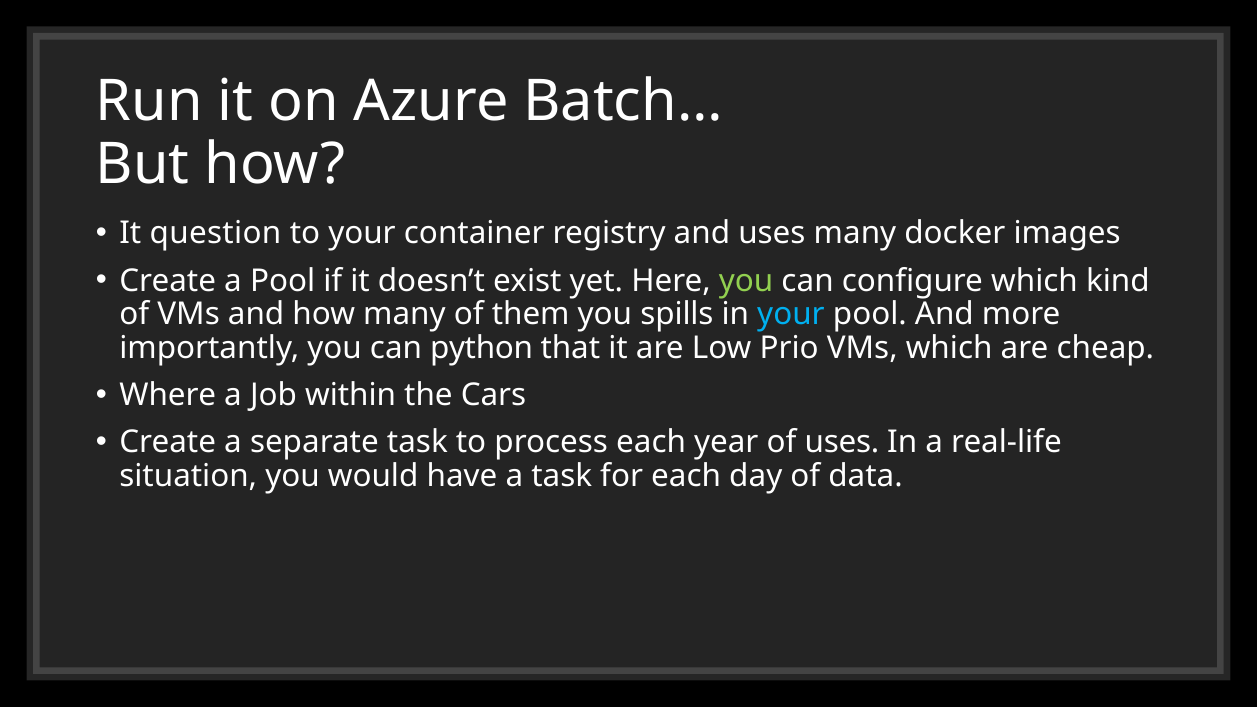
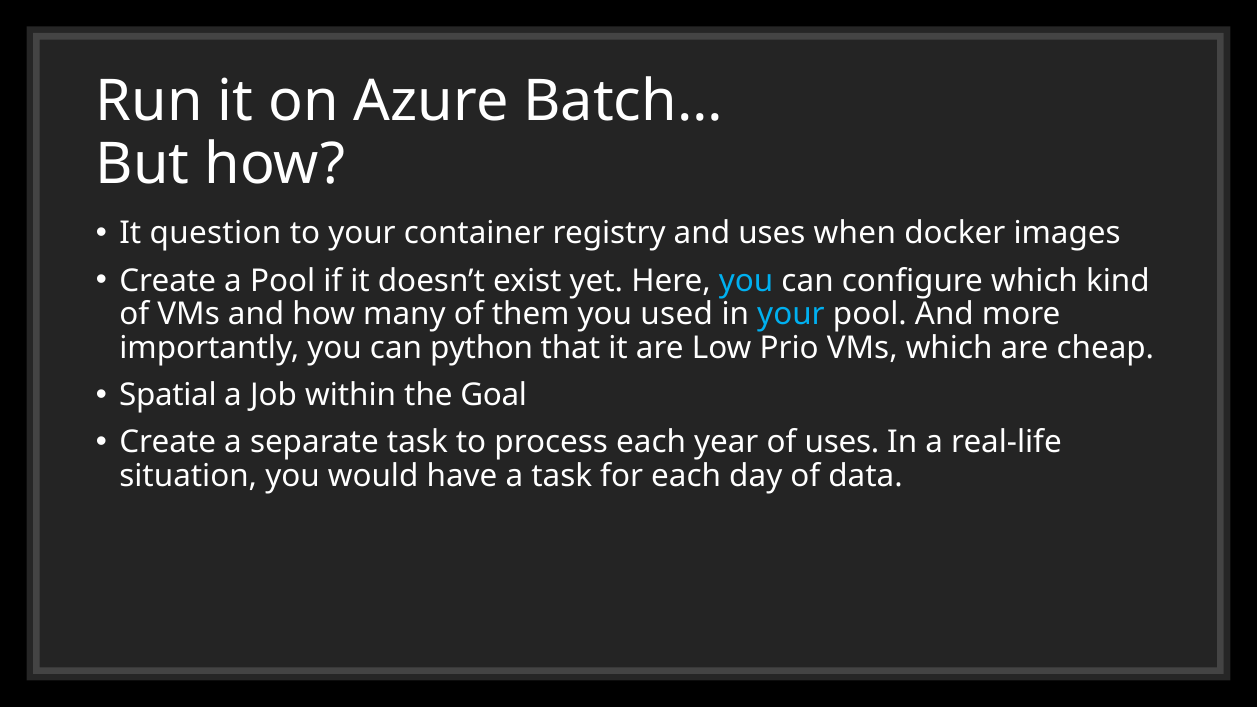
uses many: many -> when
you at (746, 281) colour: light green -> light blue
spills: spills -> used
Where: Where -> Spatial
Cars: Cars -> Goal
